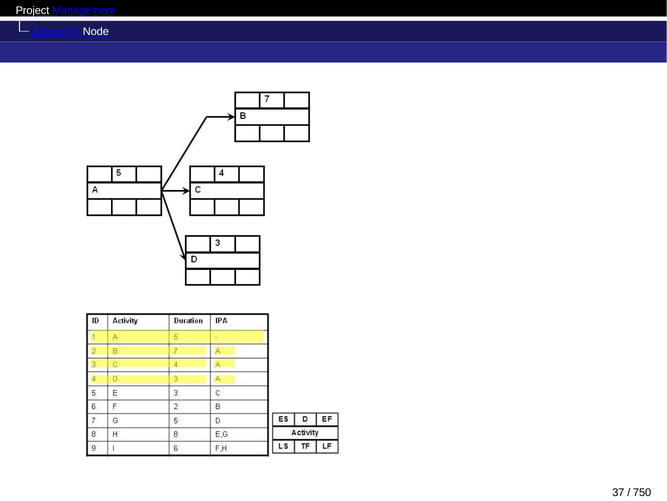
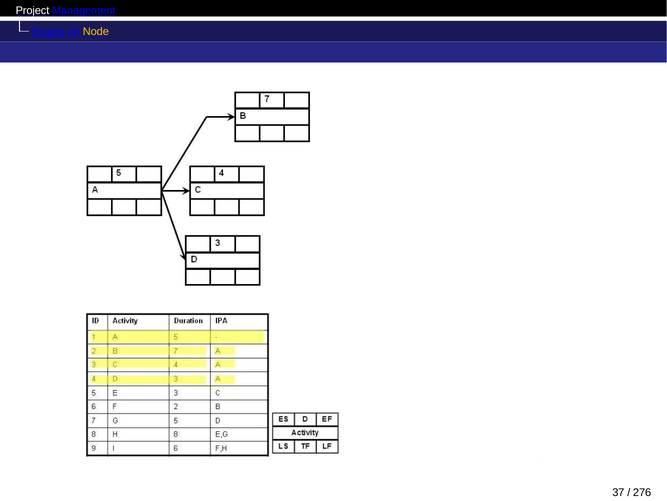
Logical: Logical -> Stages
Node colour: white -> yellow
750: 750 -> 276
